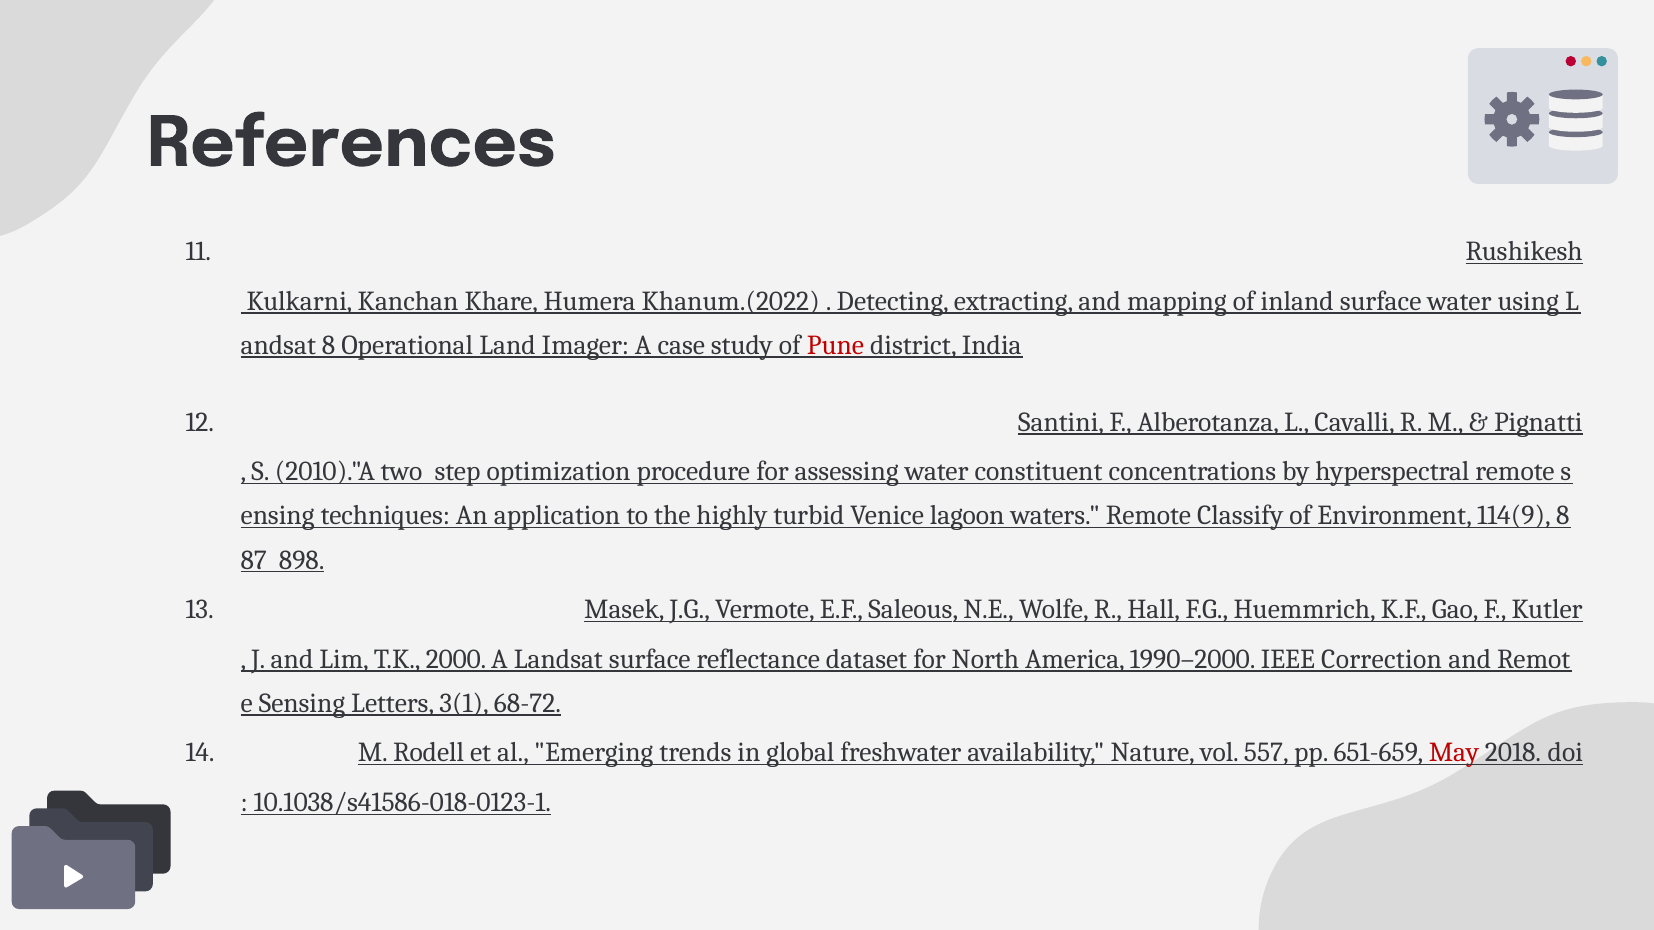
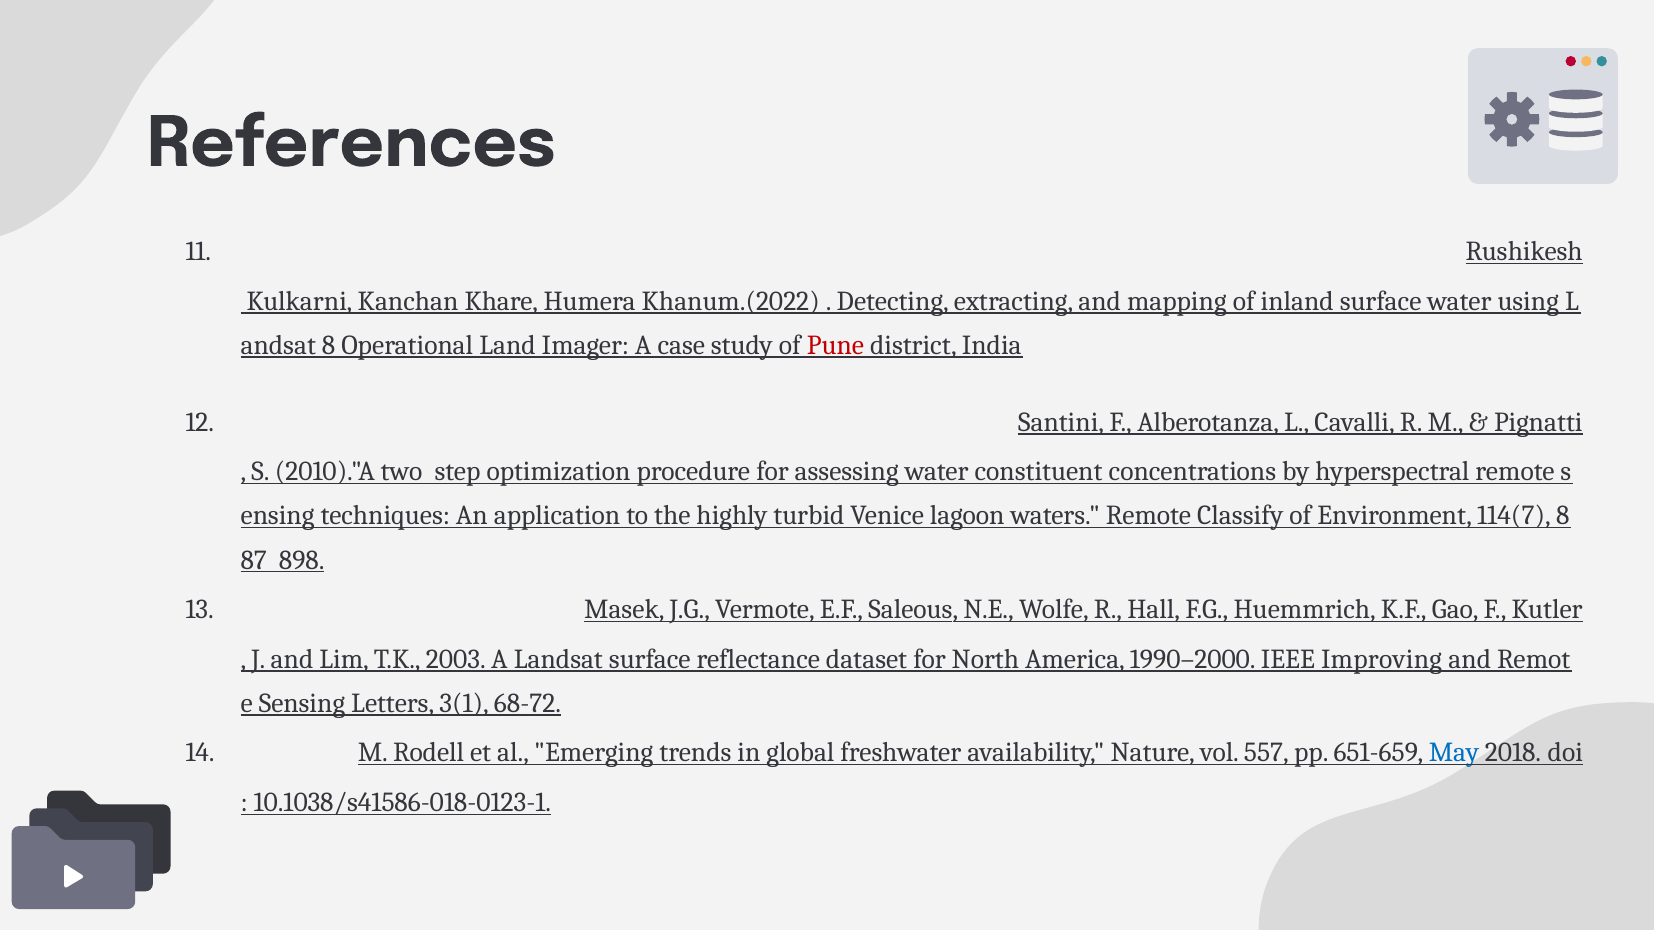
114(9: 114(9 -> 114(7
2000: 2000 -> 2003
Correction: Correction -> Improving
May colour: red -> blue
